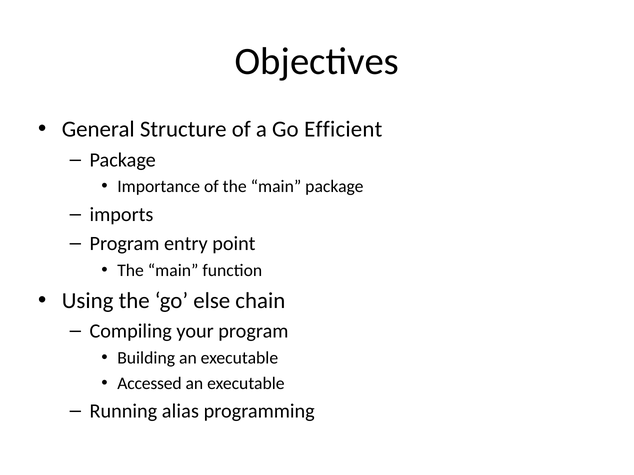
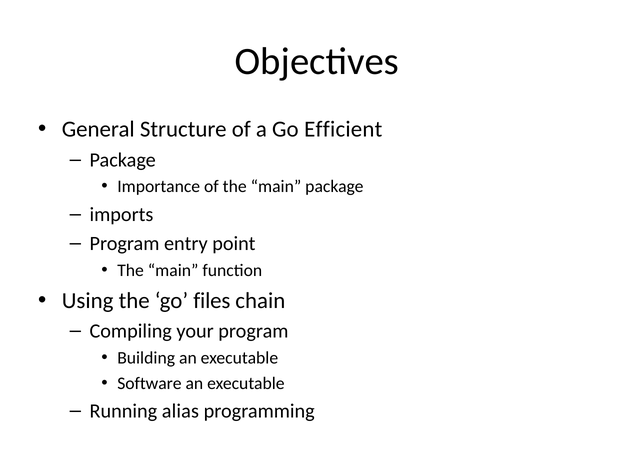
else: else -> files
Accessed: Accessed -> Software
